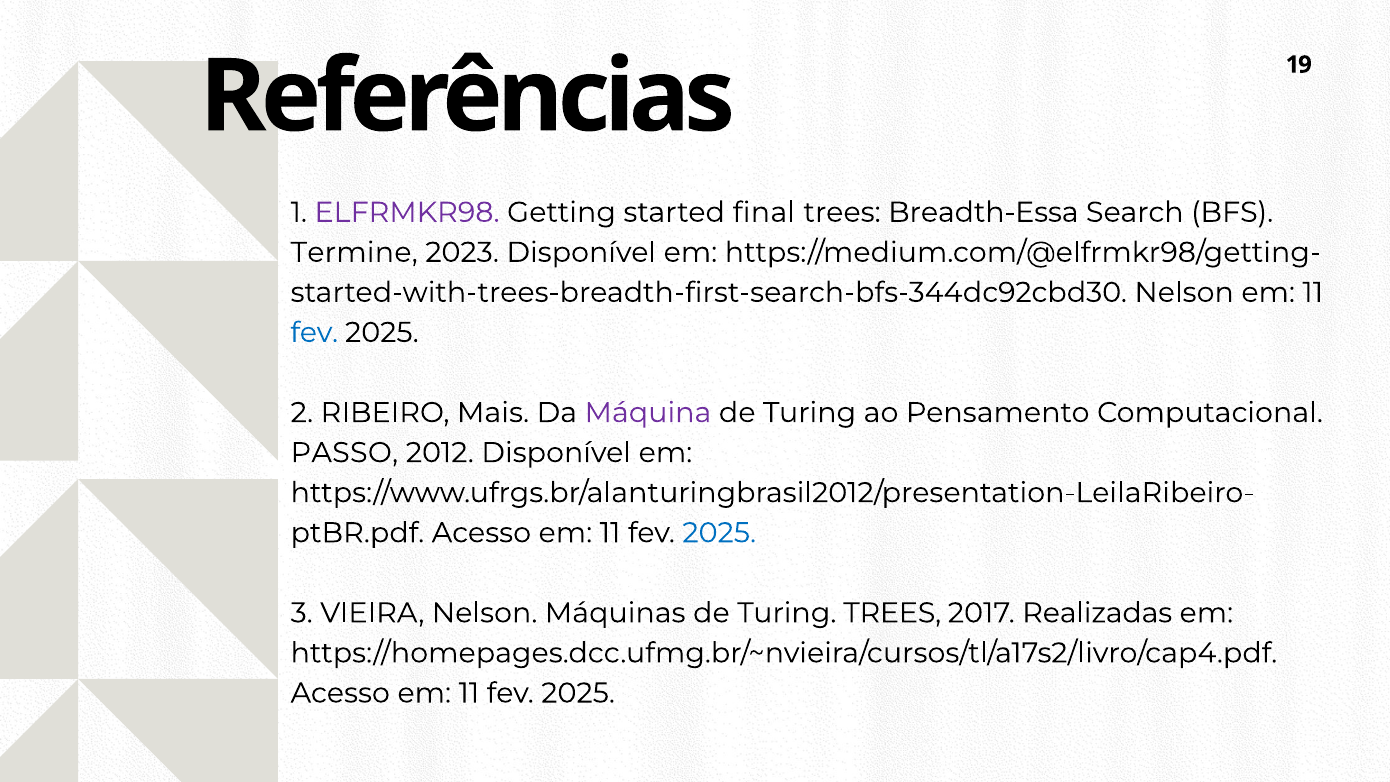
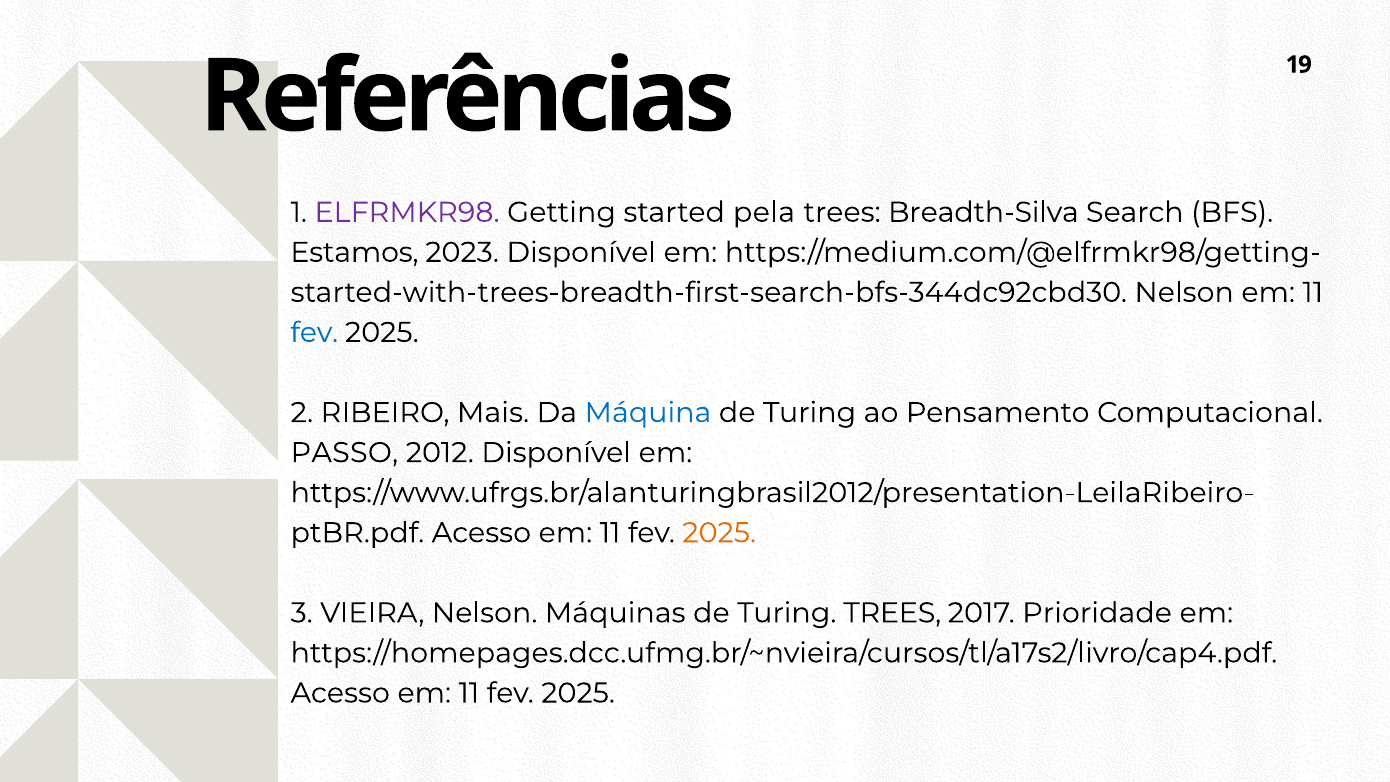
final: final -> pela
Breadth-Essa: Breadth-Essa -> Breadth-Silva
Termine: Termine -> Estamos
Máquina colour: purple -> blue
2025 at (719, 533) colour: blue -> orange
Realizadas: Realizadas -> Prioridade
